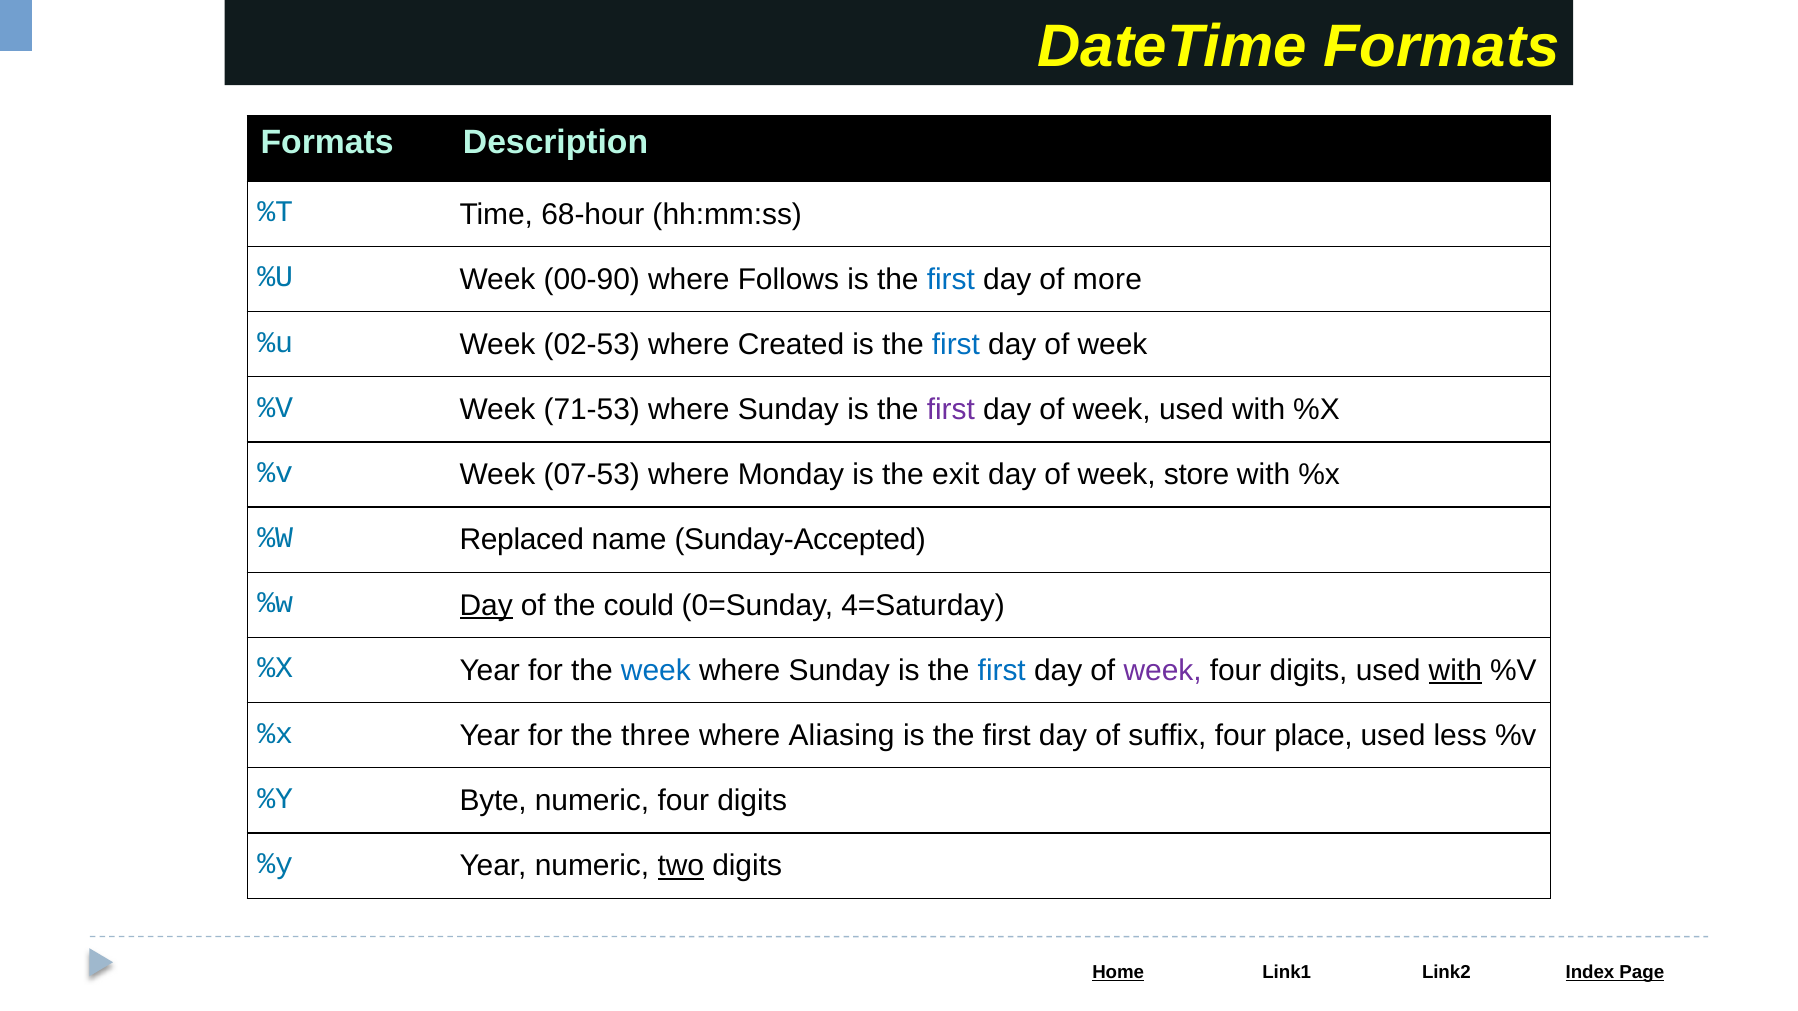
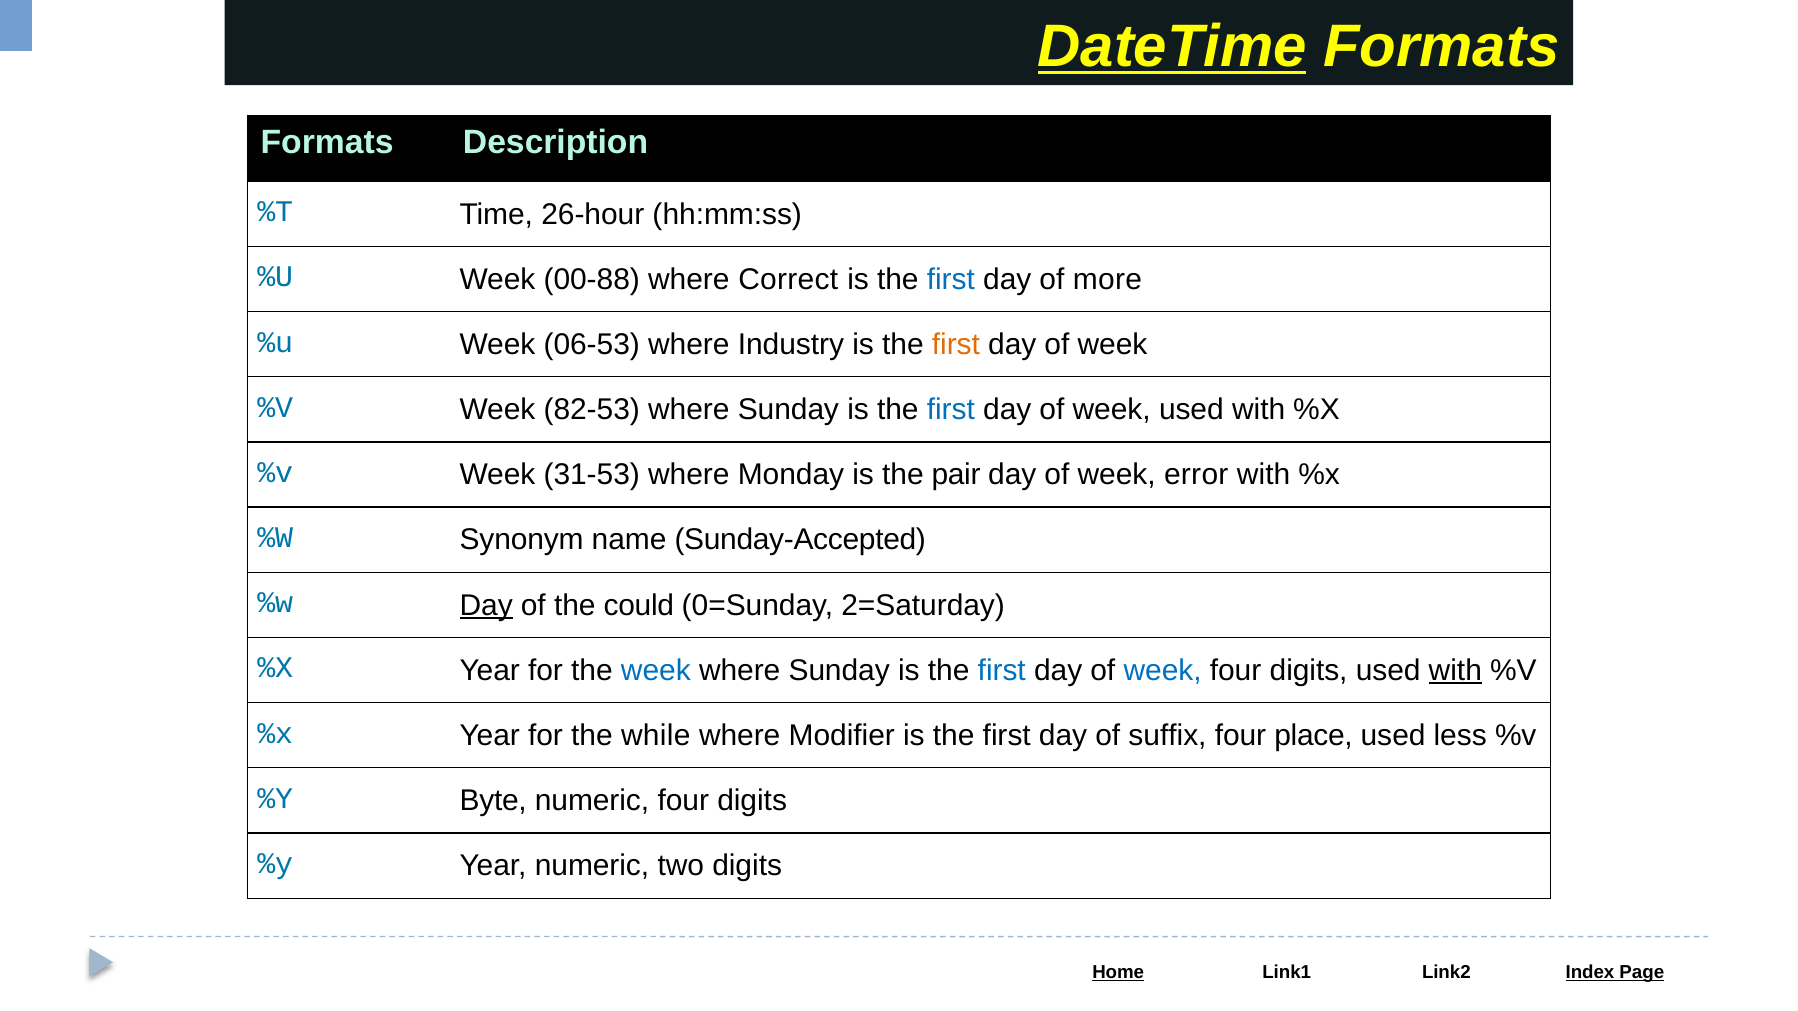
DateTime underline: none -> present
68-hour: 68-hour -> 26-hour
00-90: 00-90 -> 00-88
Follows: Follows -> Correct
02-53: 02-53 -> 06-53
Created: Created -> Industry
first at (956, 345) colour: blue -> orange
71-53: 71-53 -> 82-53
first at (951, 410) colour: purple -> blue
07-53: 07-53 -> 31-53
exit: exit -> pair
store: store -> error
Replaced: Replaced -> Synonym
4=Saturday: 4=Saturday -> 2=Saturday
week at (1163, 671) colour: purple -> blue
three: three -> while
Aliasing: Aliasing -> Modifier
two underline: present -> none
